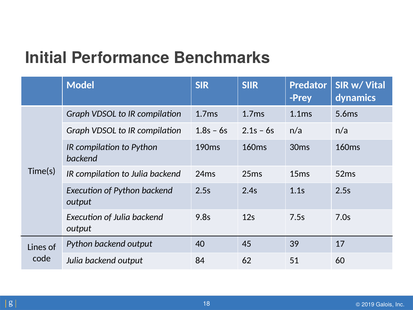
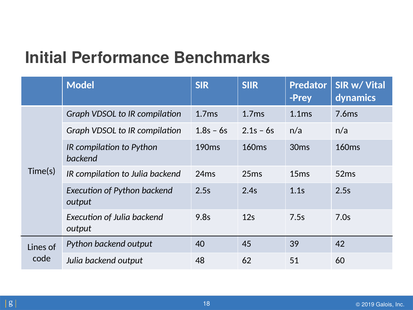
5.6ms: 5.6ms -> 7.6ms
17: 17 -> 42
84: 84 -> 48
